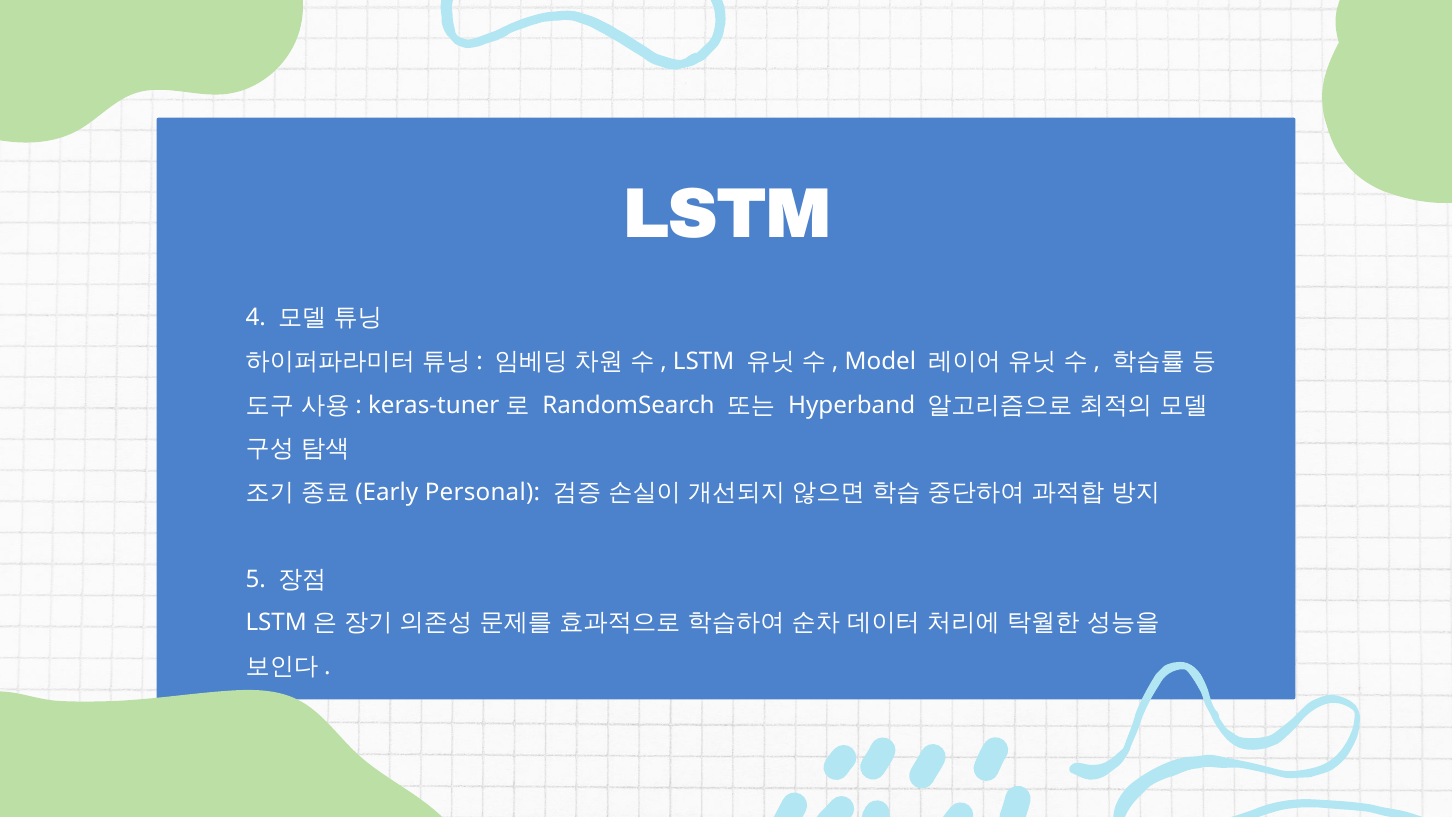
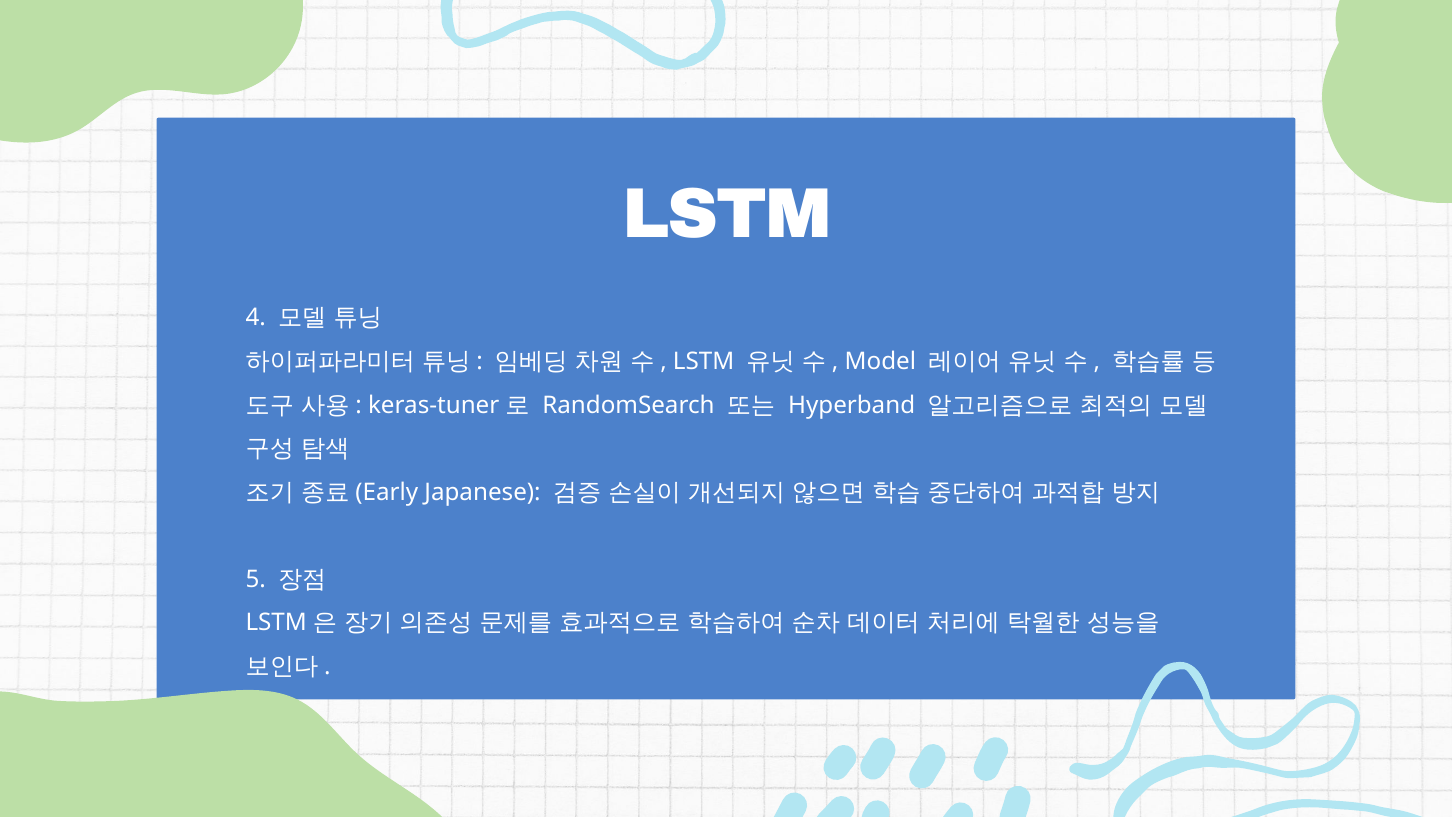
Personal: Personal -> Japanese
